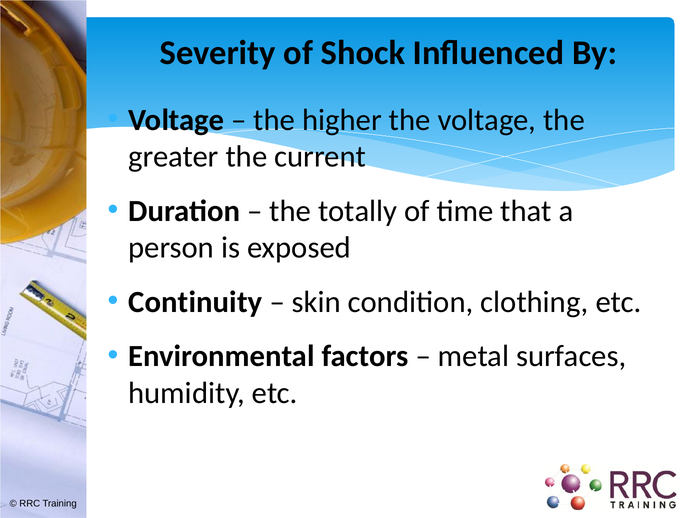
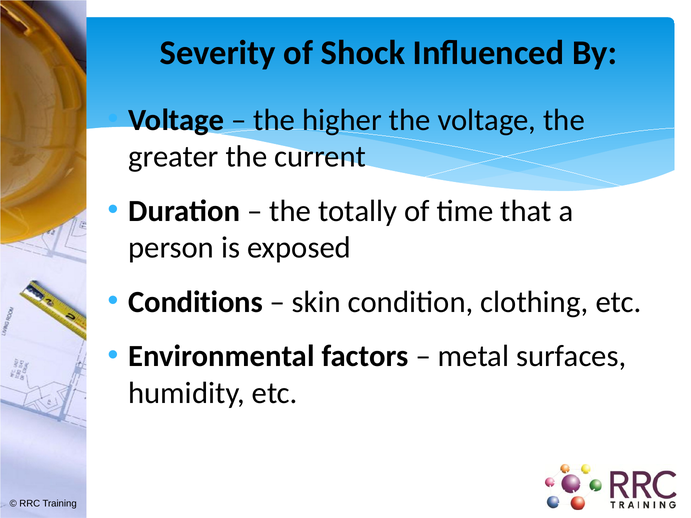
Continuity: Continuity -> Conditions
